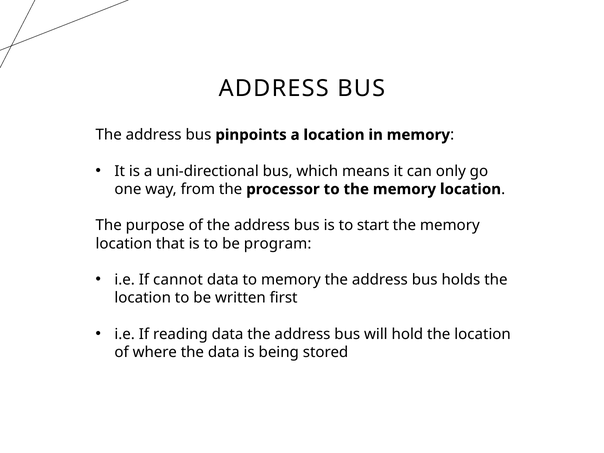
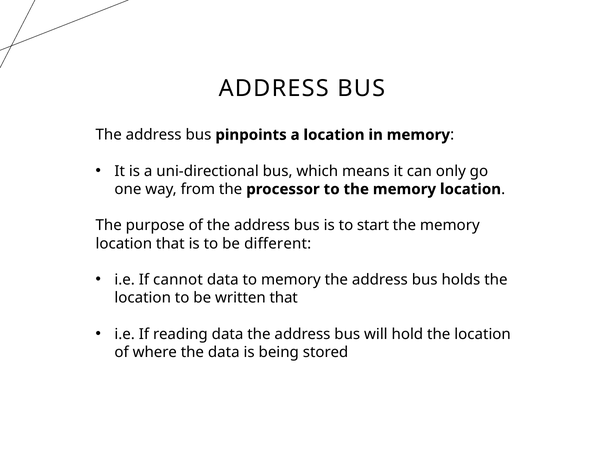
program: program -> different
written first: first -> that
